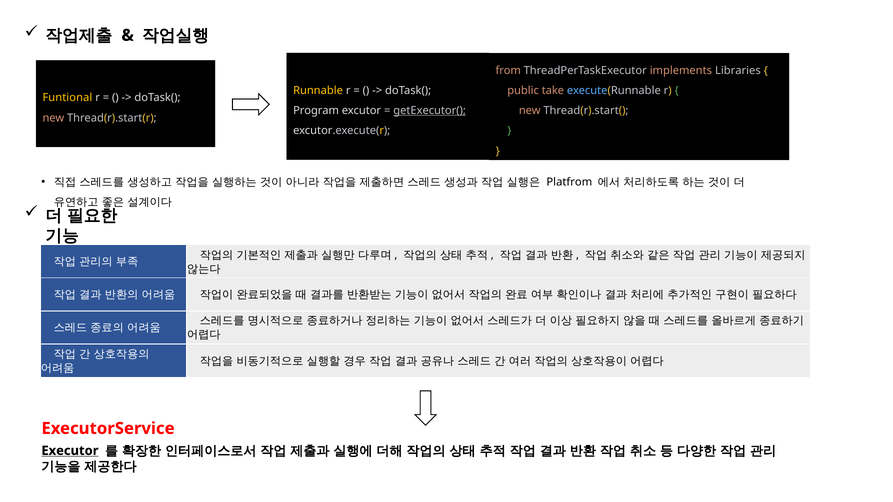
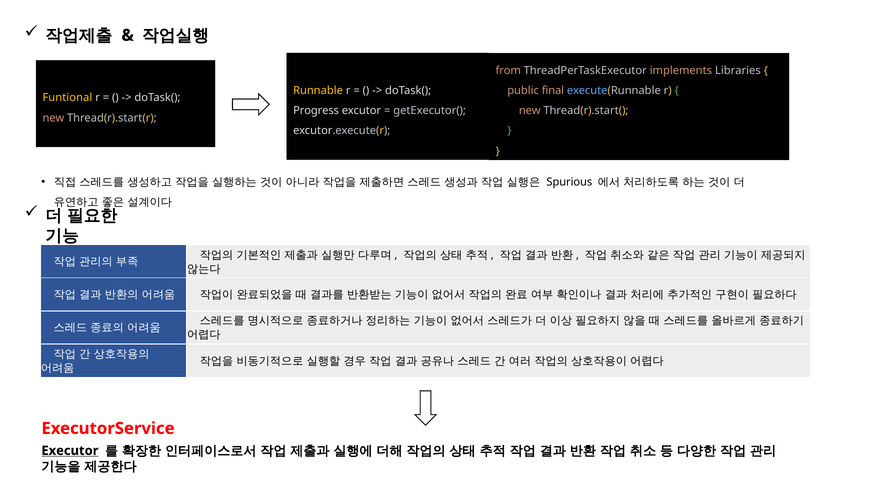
take: take -> final
Program: Program -> Progress
getExecutor( underline: present -> none
Platfrom: Platfrom -> Spurious
